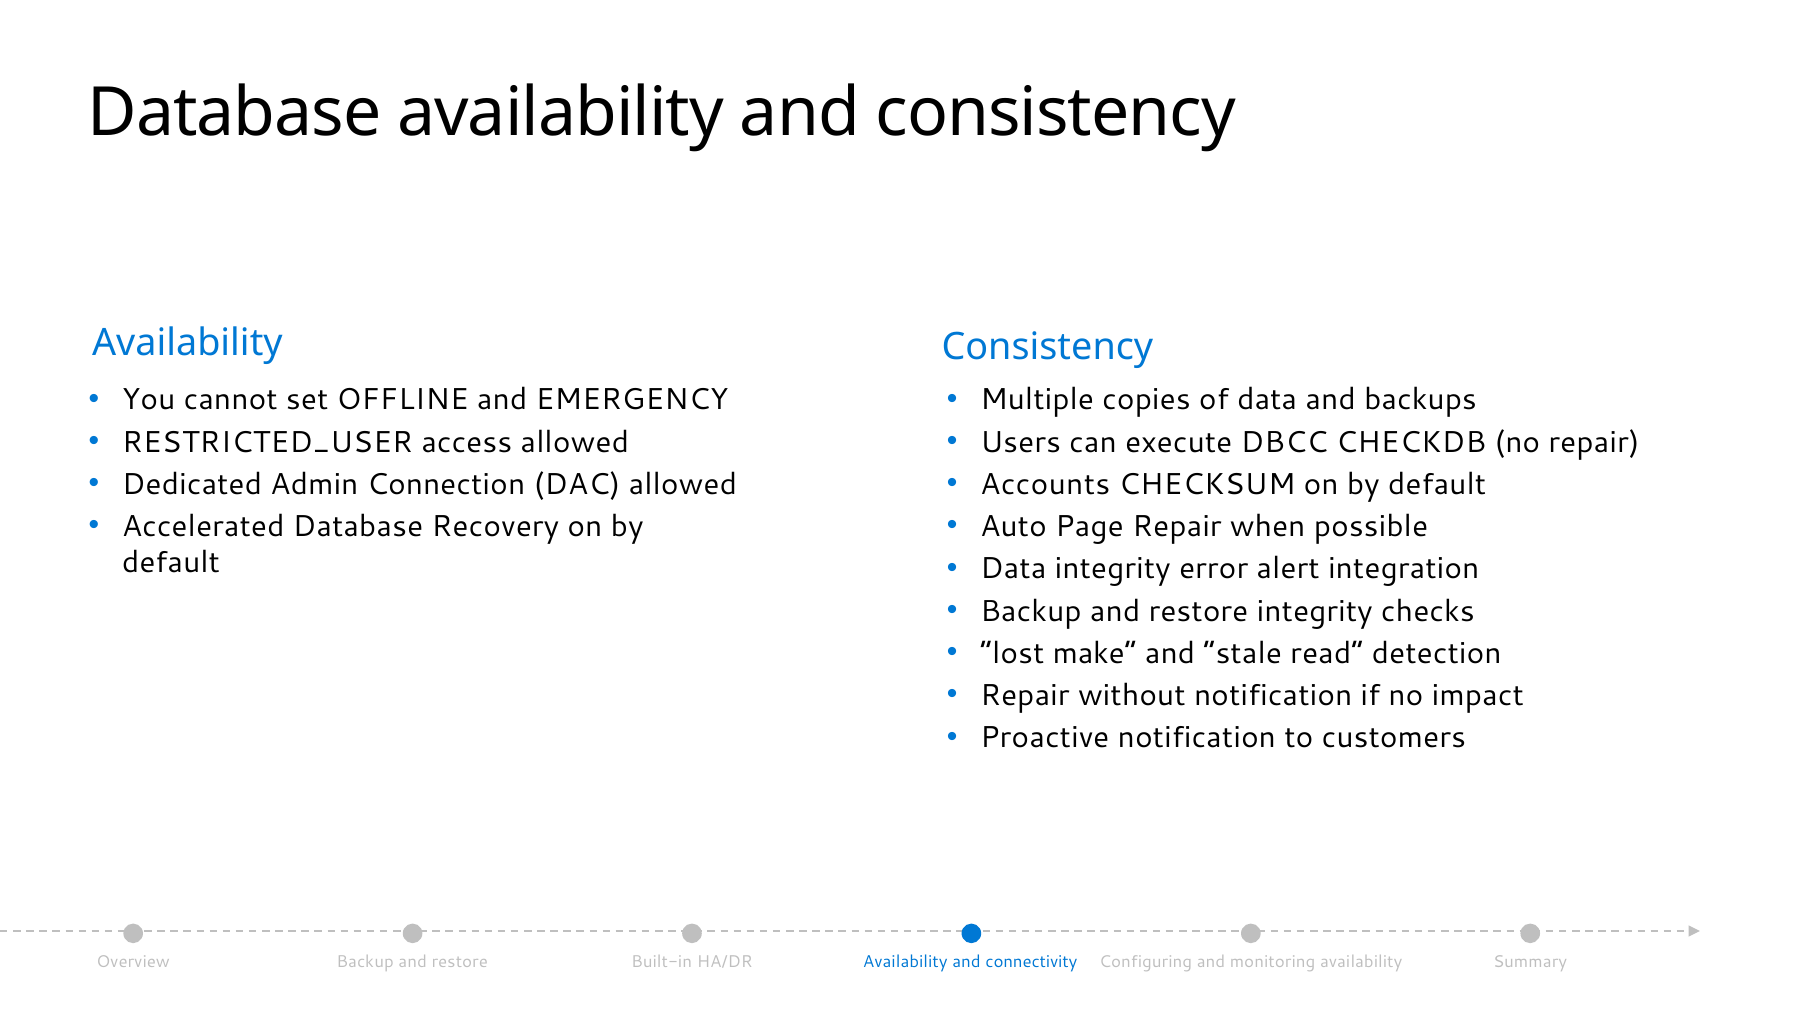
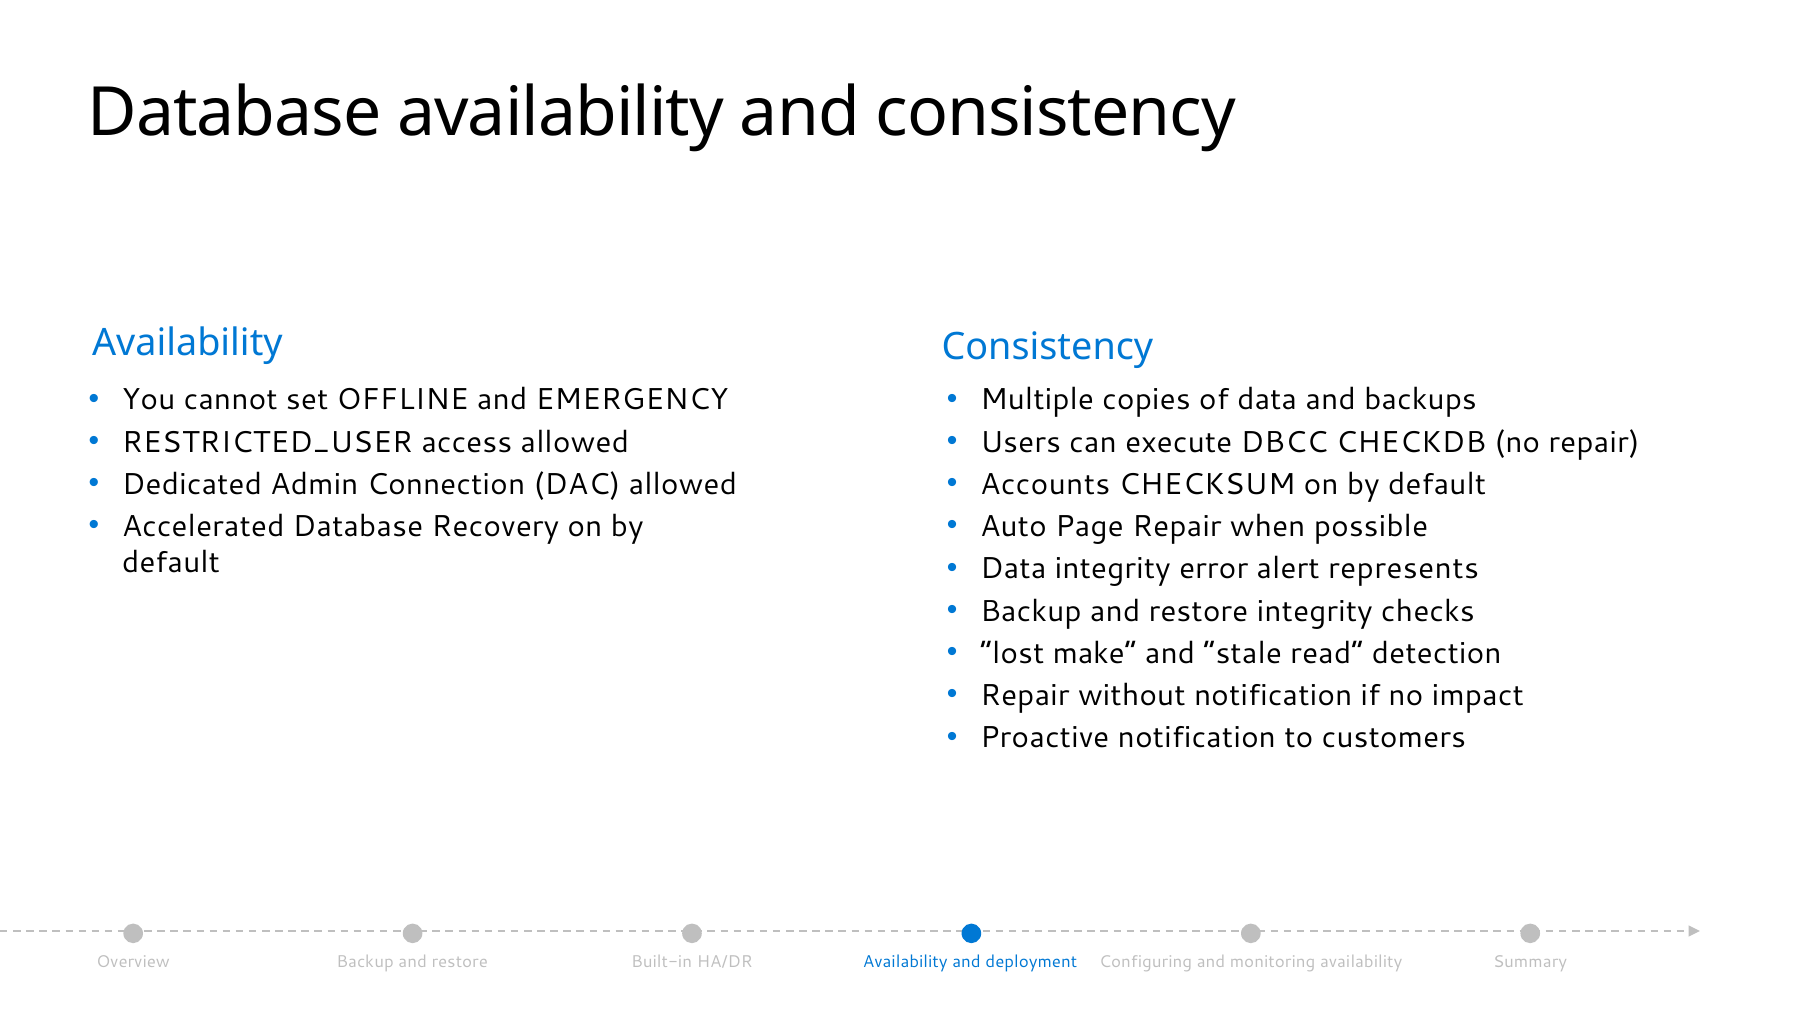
integration: integration -> represents
connectivity: connectivity -> deployment
